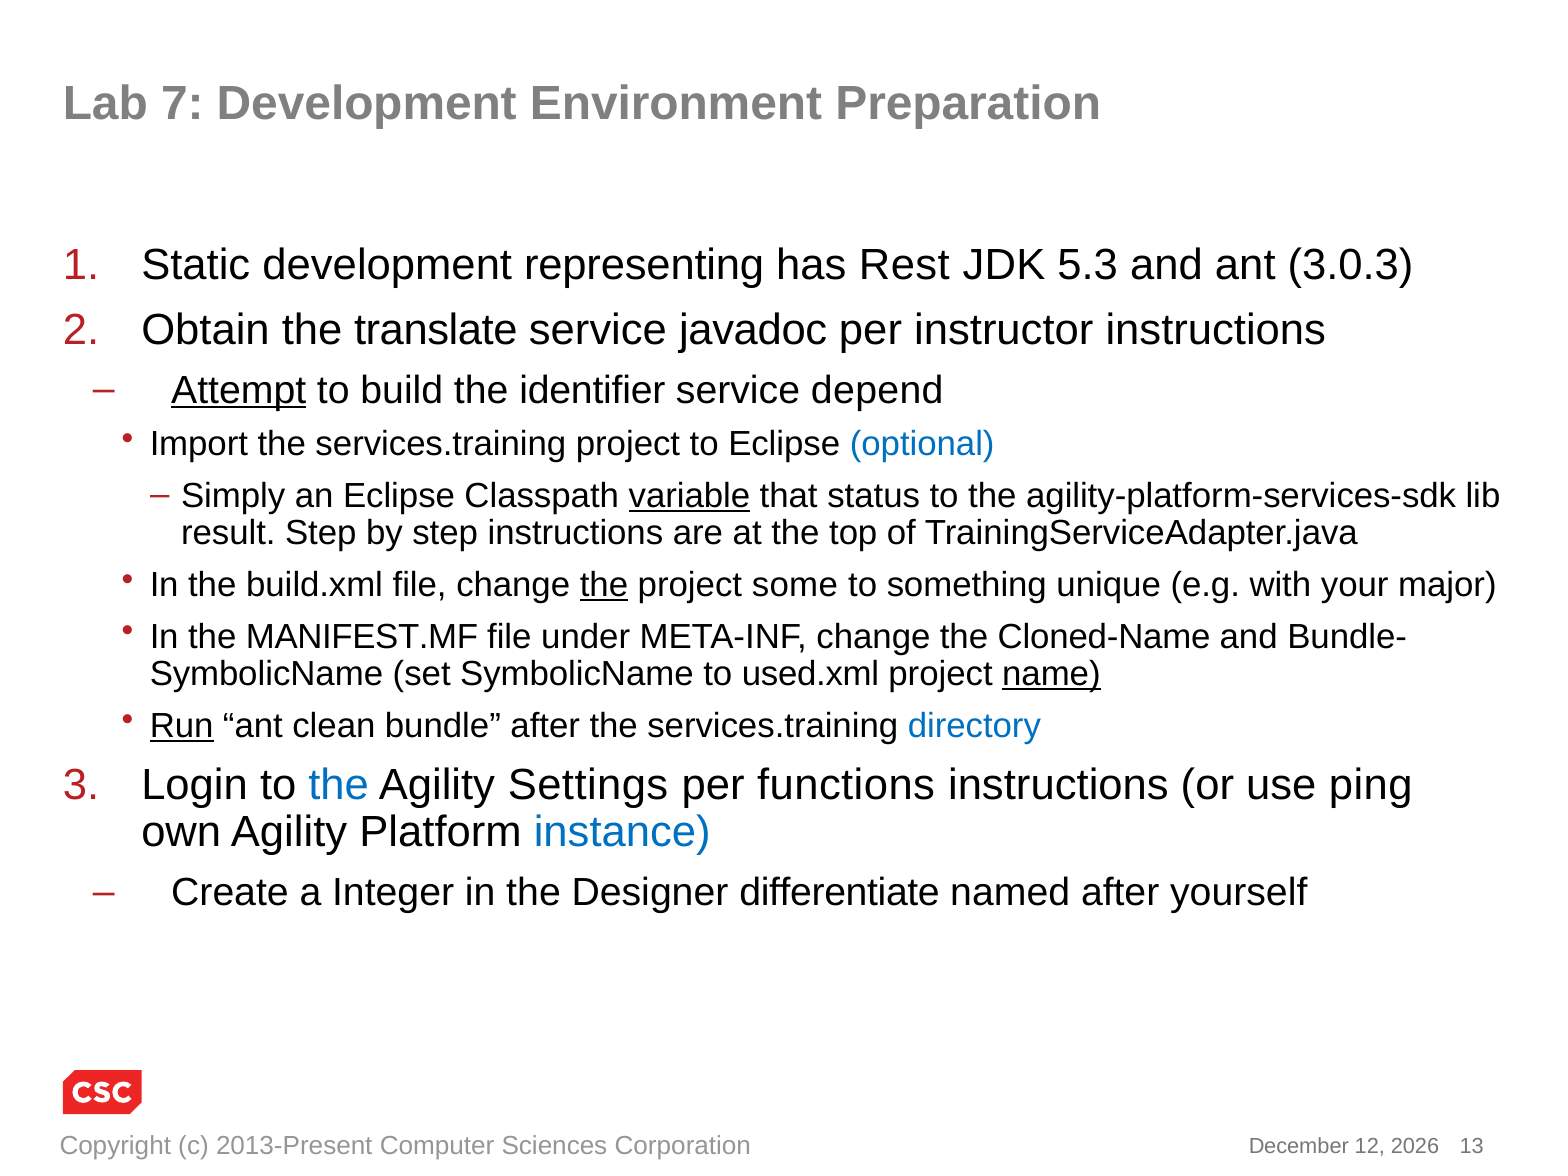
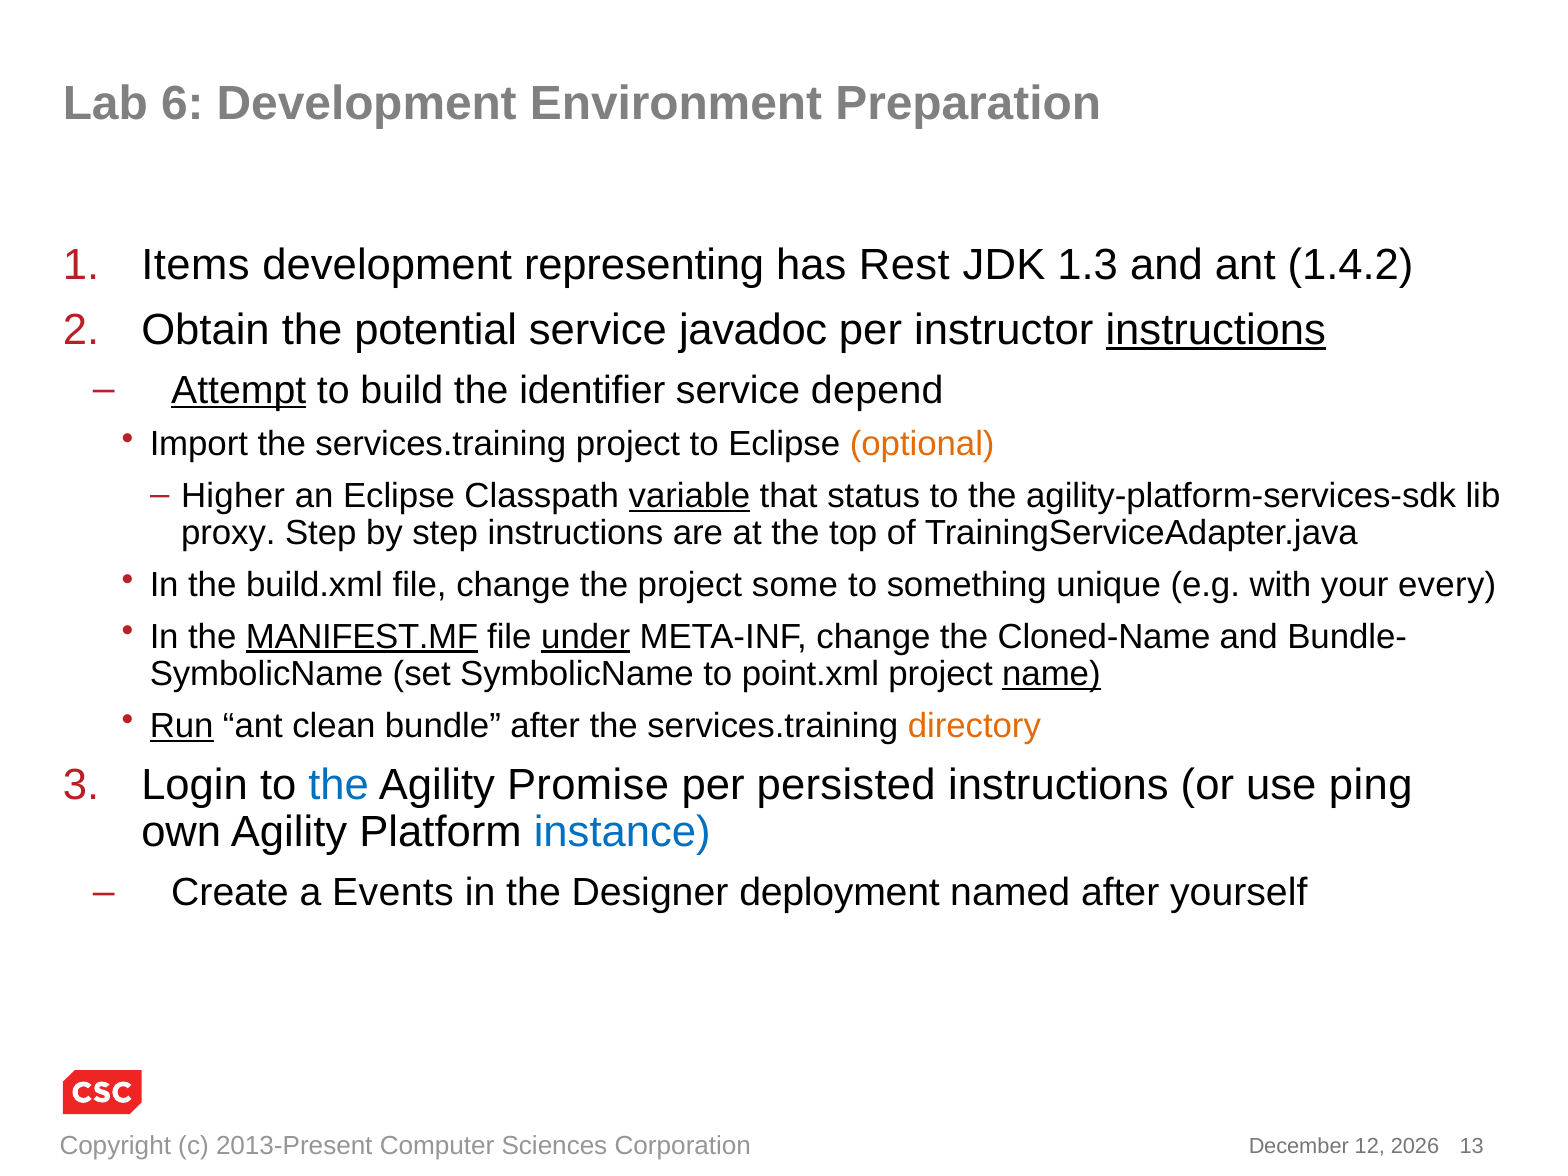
7: 7 -> 6
Static: Static -> Items
5.3: 5.3 -> 1.3
3.0.3: 3.0.3 -> 1.4.2
translate: translate -> potential
instructions at (1216, 330) underline: none -> present
optional colour: blue -> orange
Simply: Simply -> Higher
result: result -> proxy
the at (604, 585) underline: present -> none
major: major -> every
MANIFEST.MF underline: none -> present
under underline: none -> present
used.xml: used.xml -> point.xml
directory colour: blue -> orange
Settings: Settings -> Promise
functions: functions -> persisted
Integer: Integer -> Events
differentiate: differentiate -> deployment
